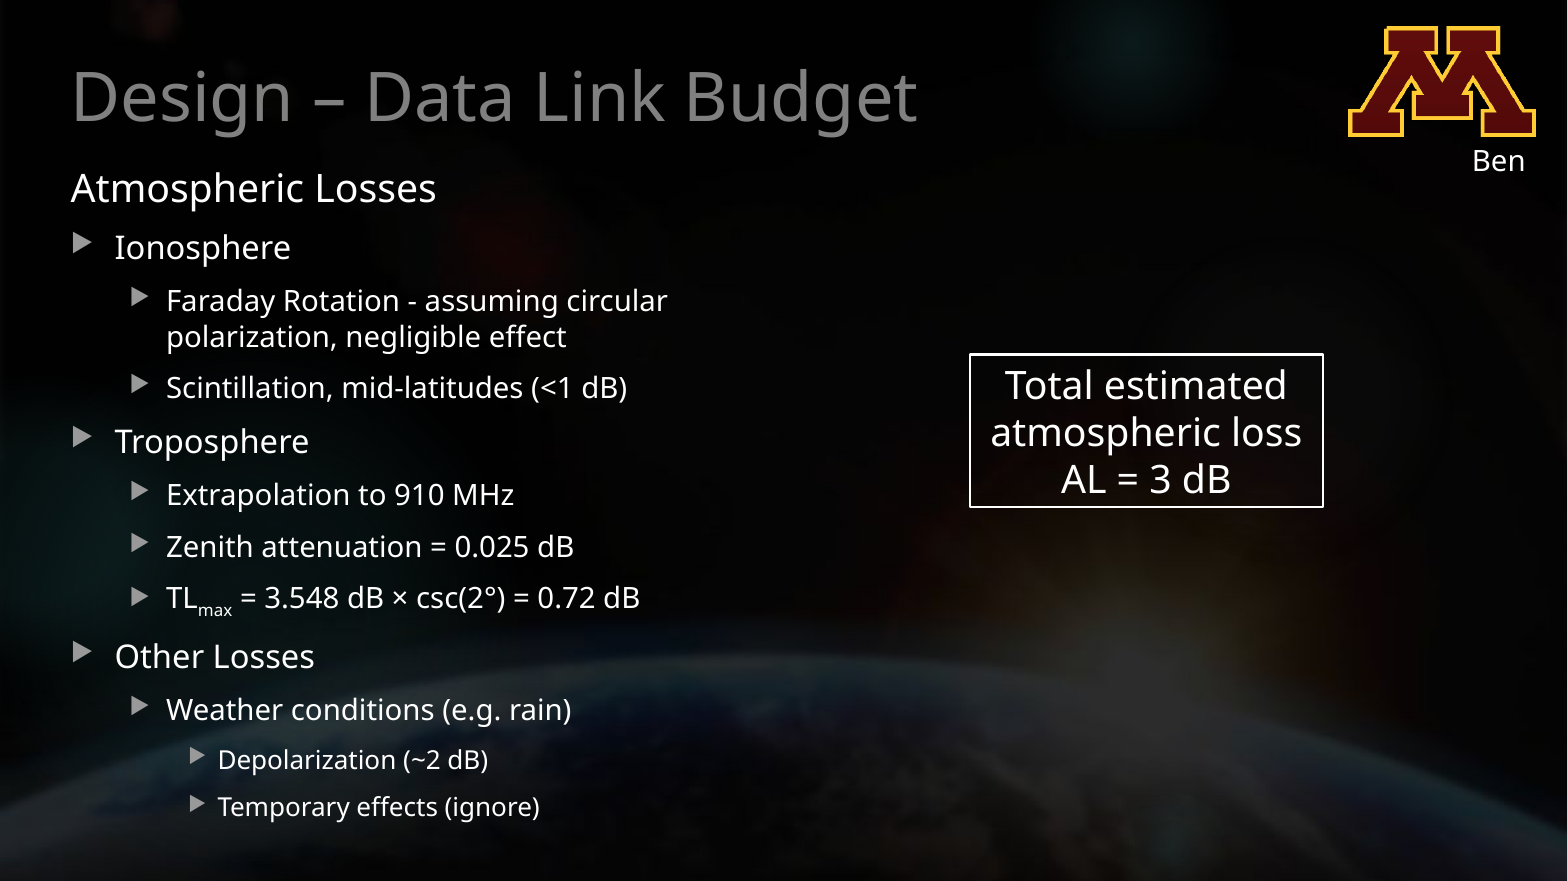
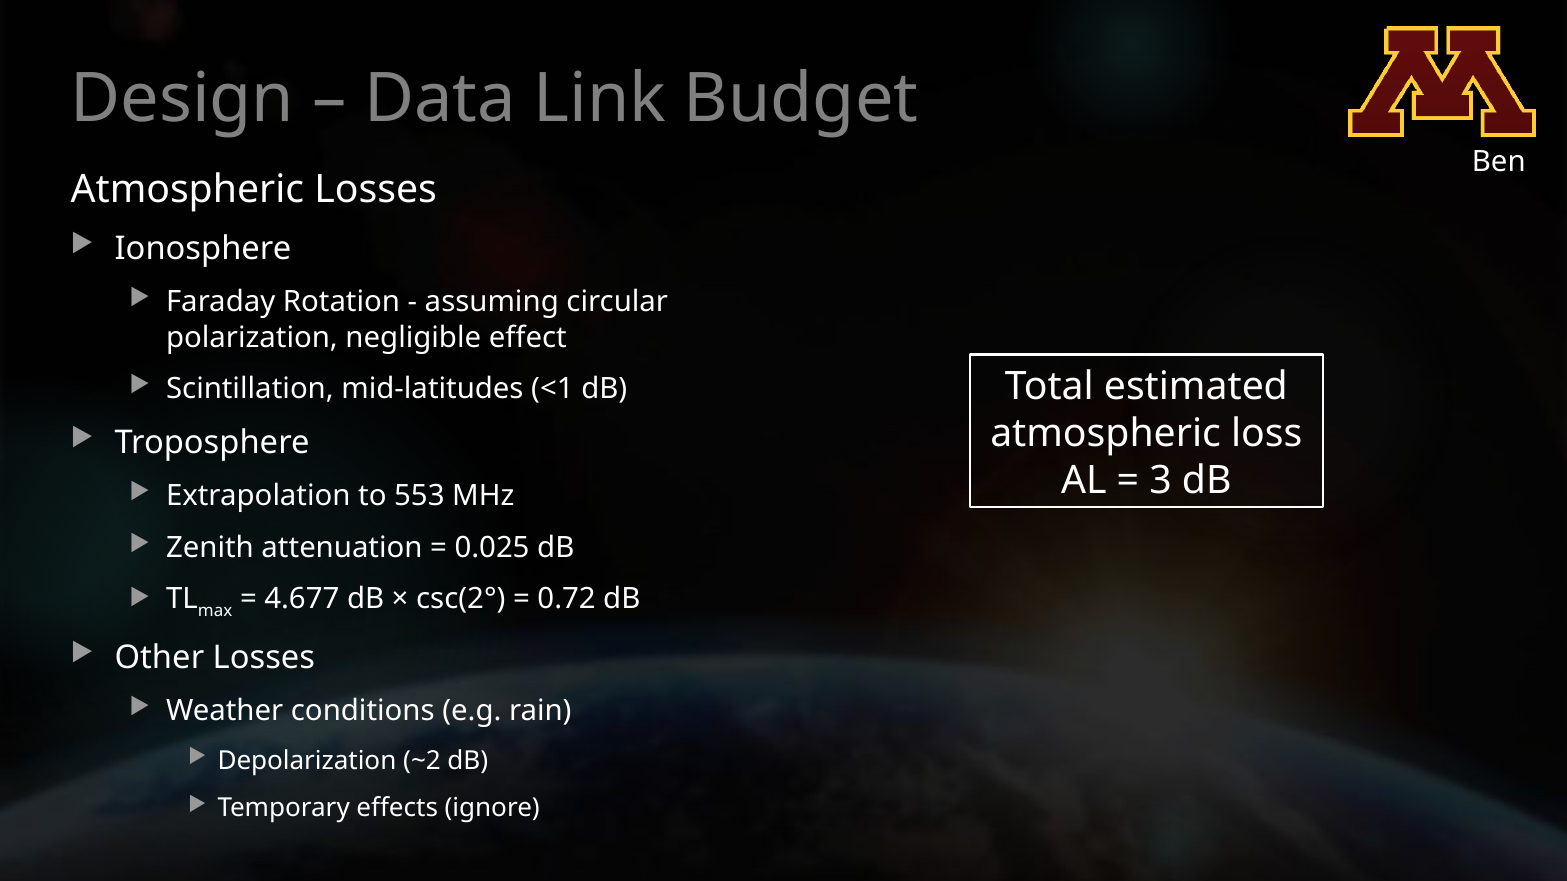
910: 910 -> 553
3.548: 3.548 -> 4.677
